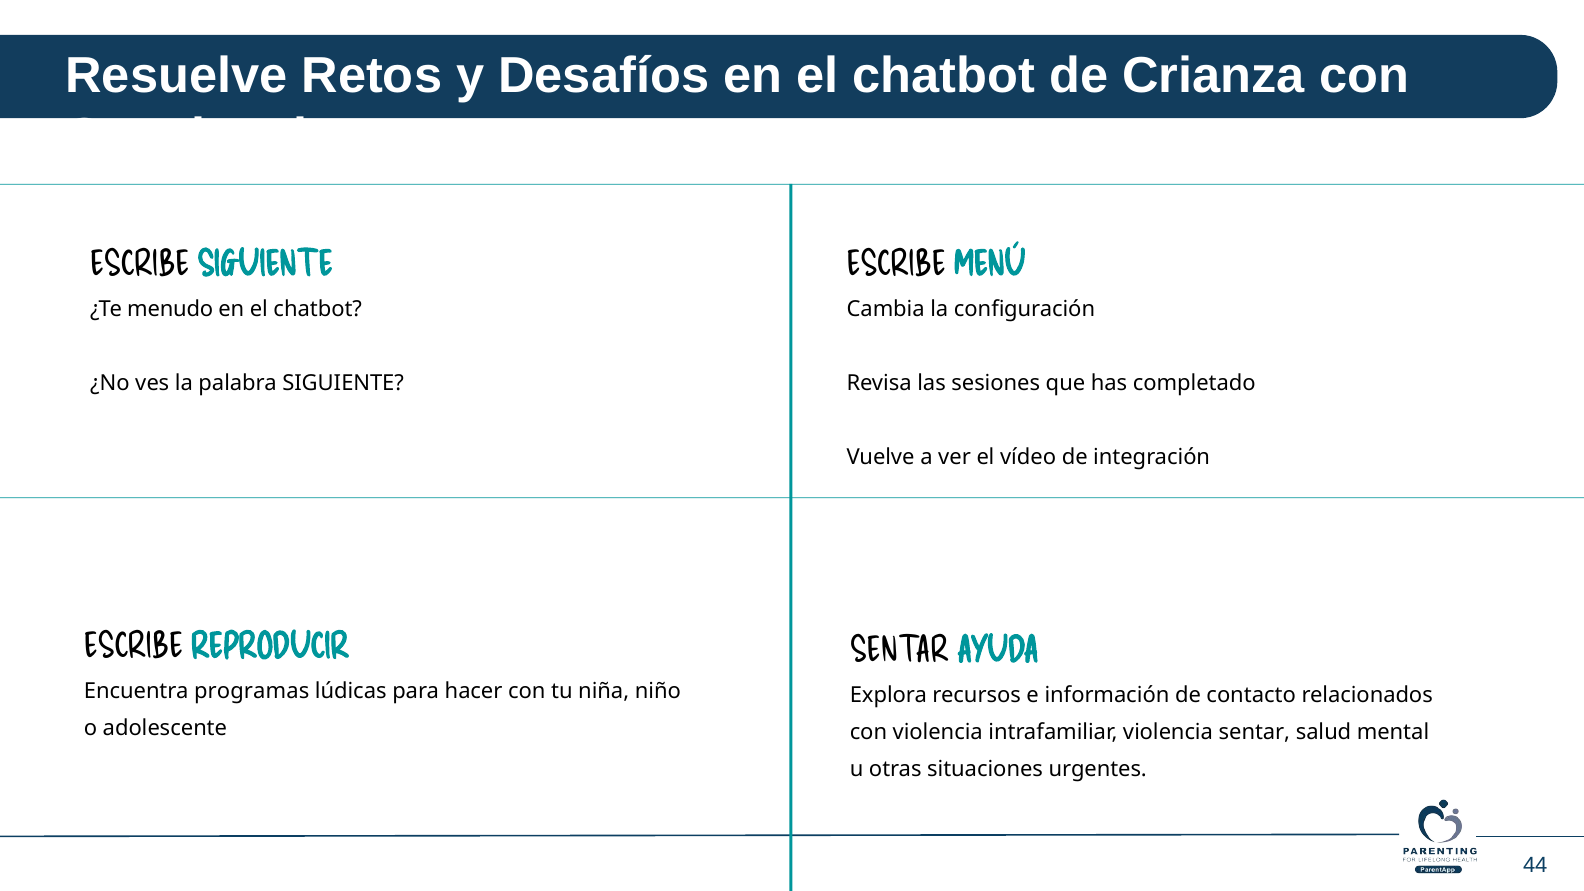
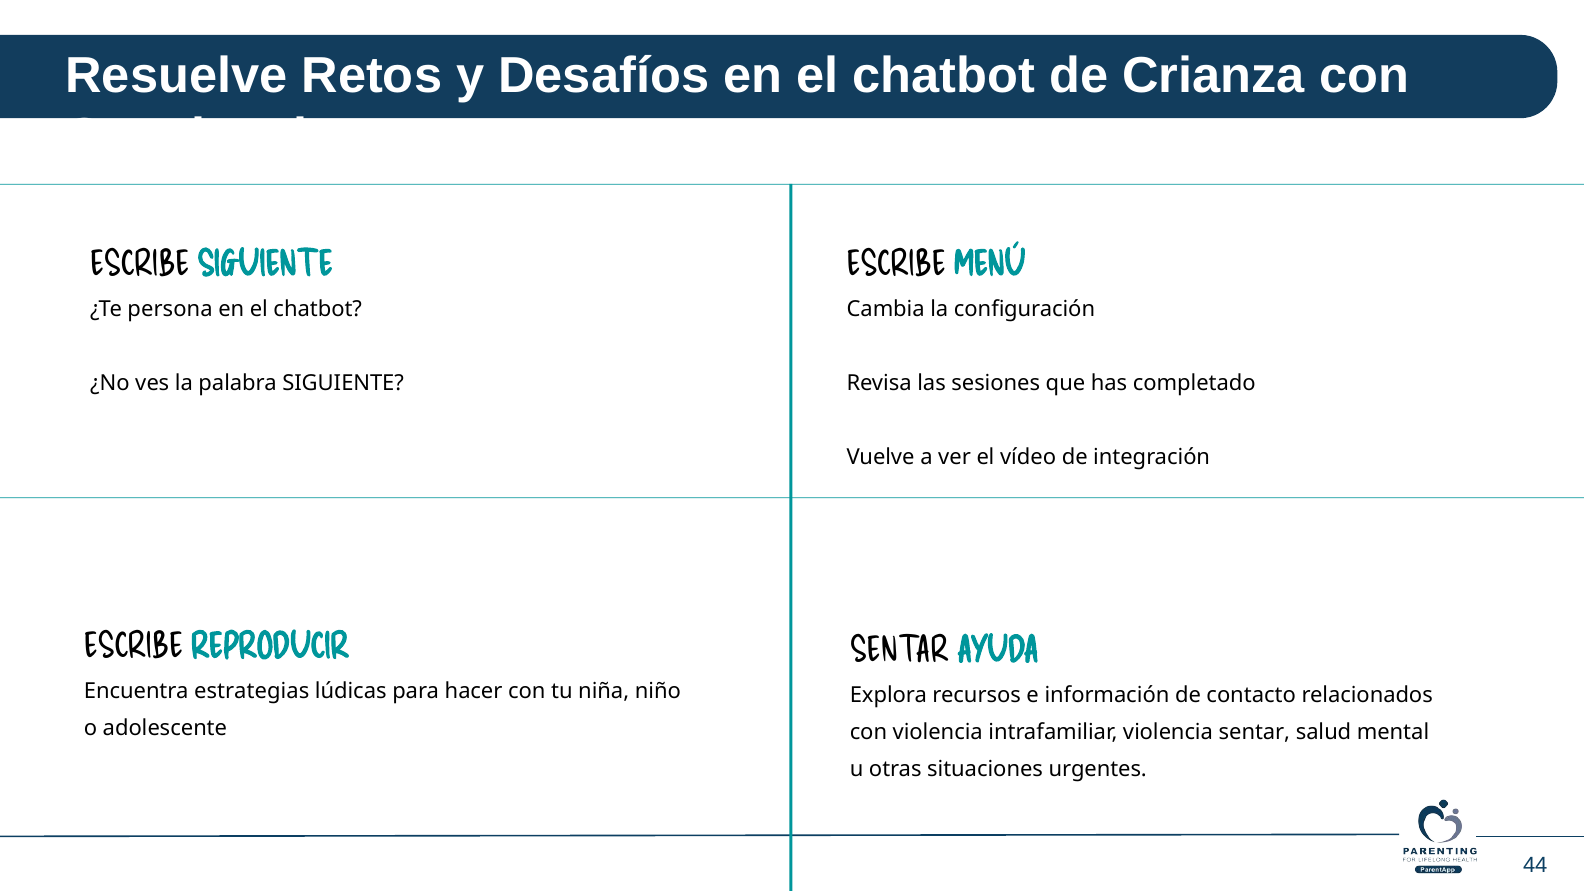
menudo: menudo -> persona
programas: programas -> estrategias
